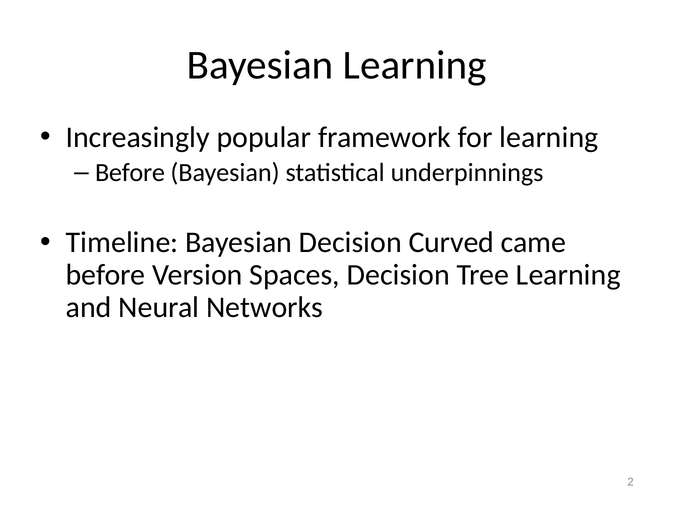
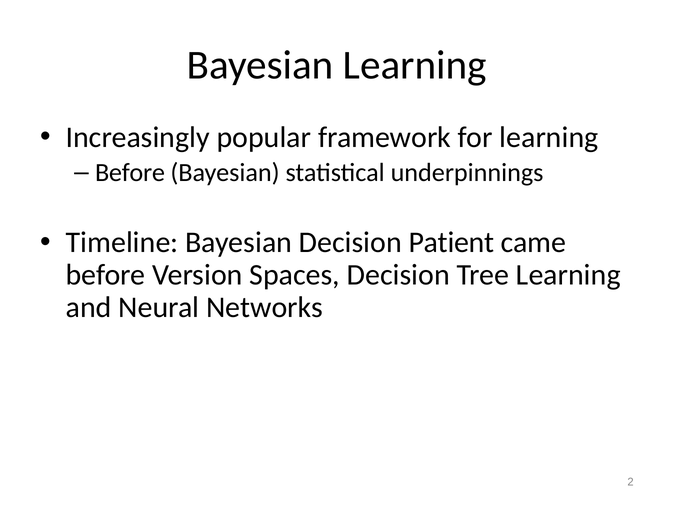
Curved: Curved -> Patient
